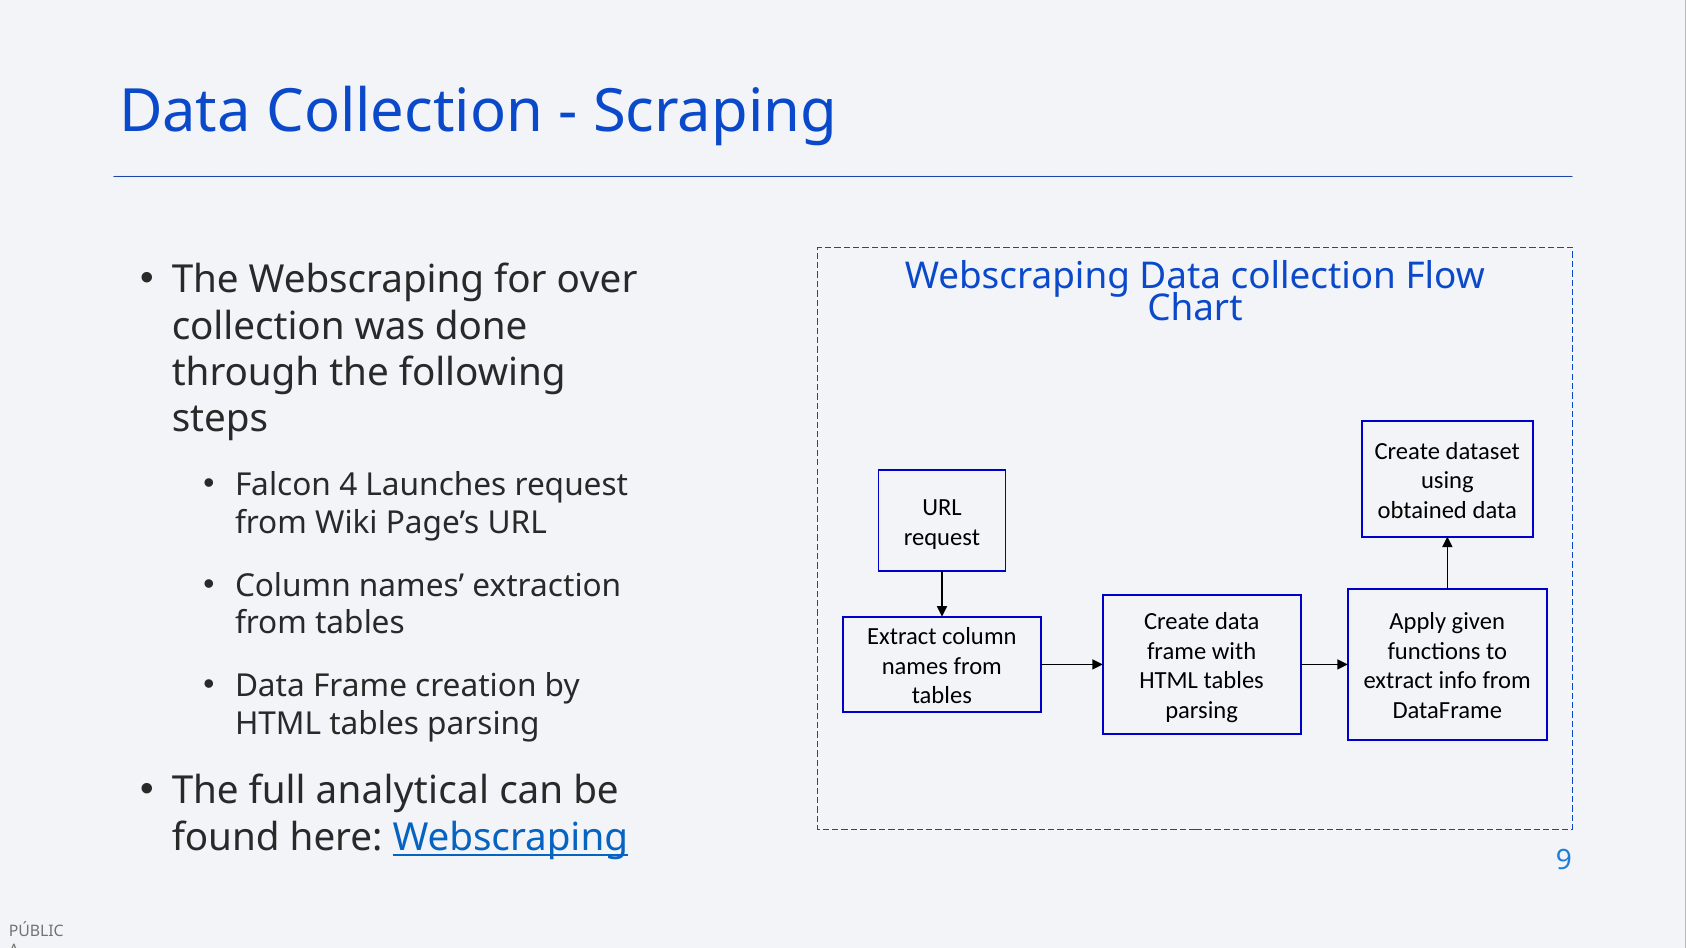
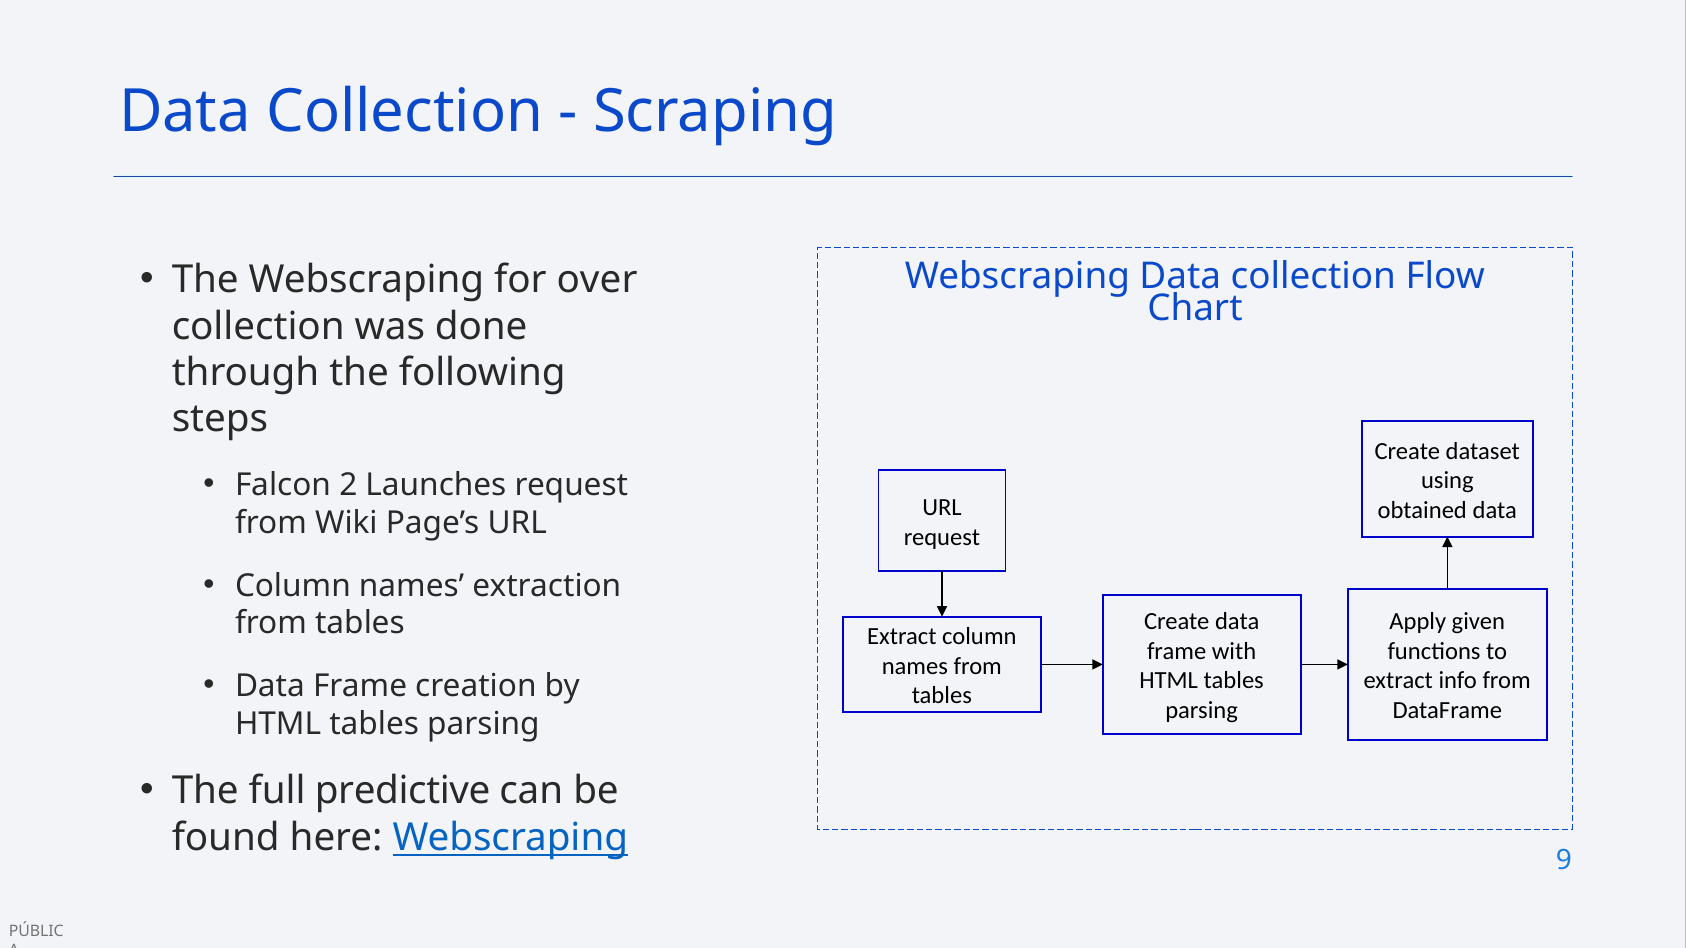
4: 4 -> 2
analytical: analytical -> predictive
